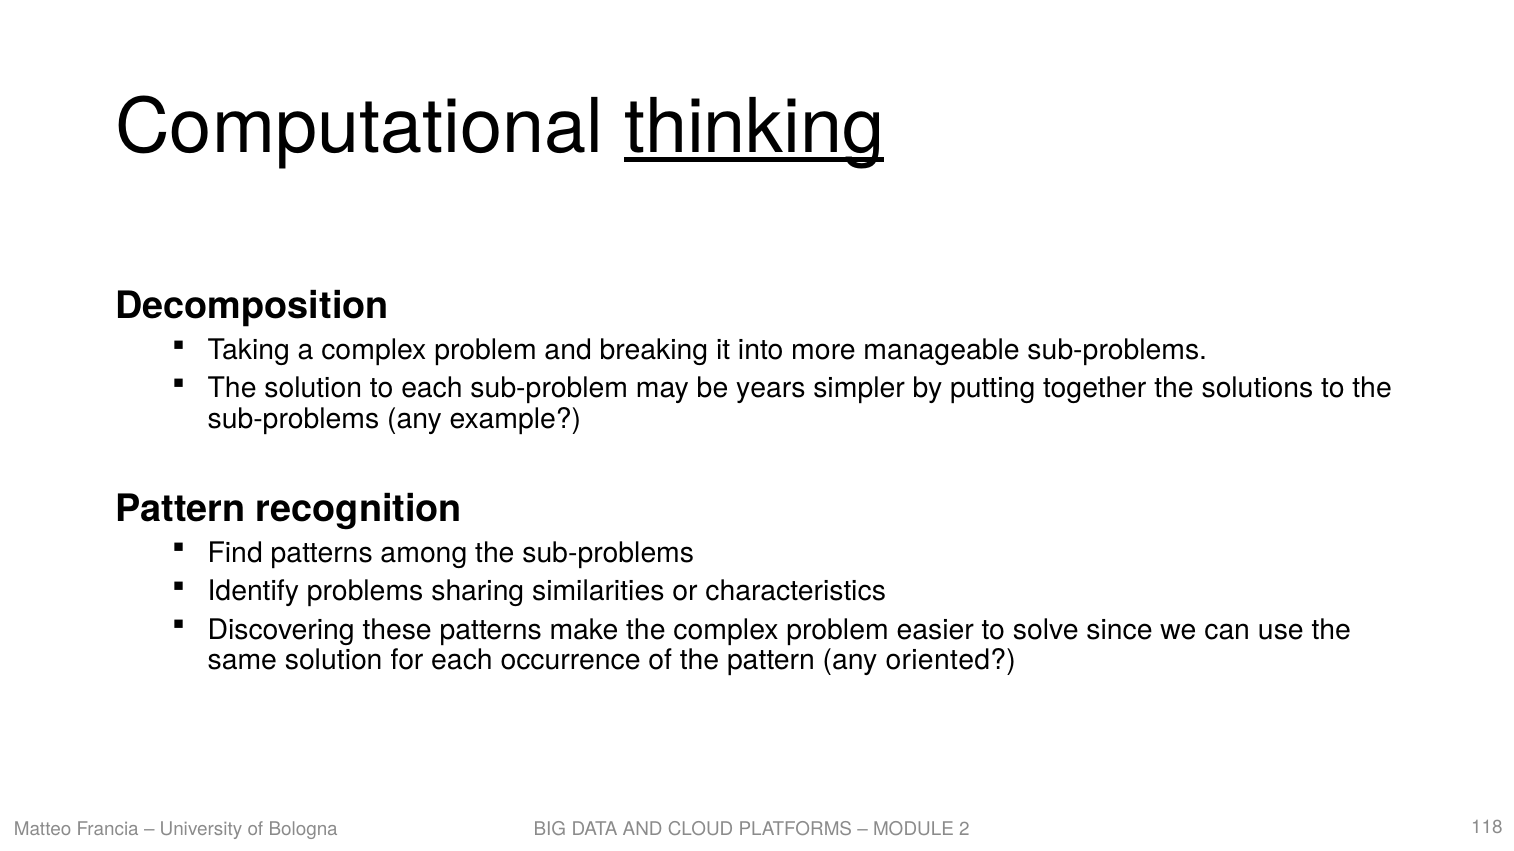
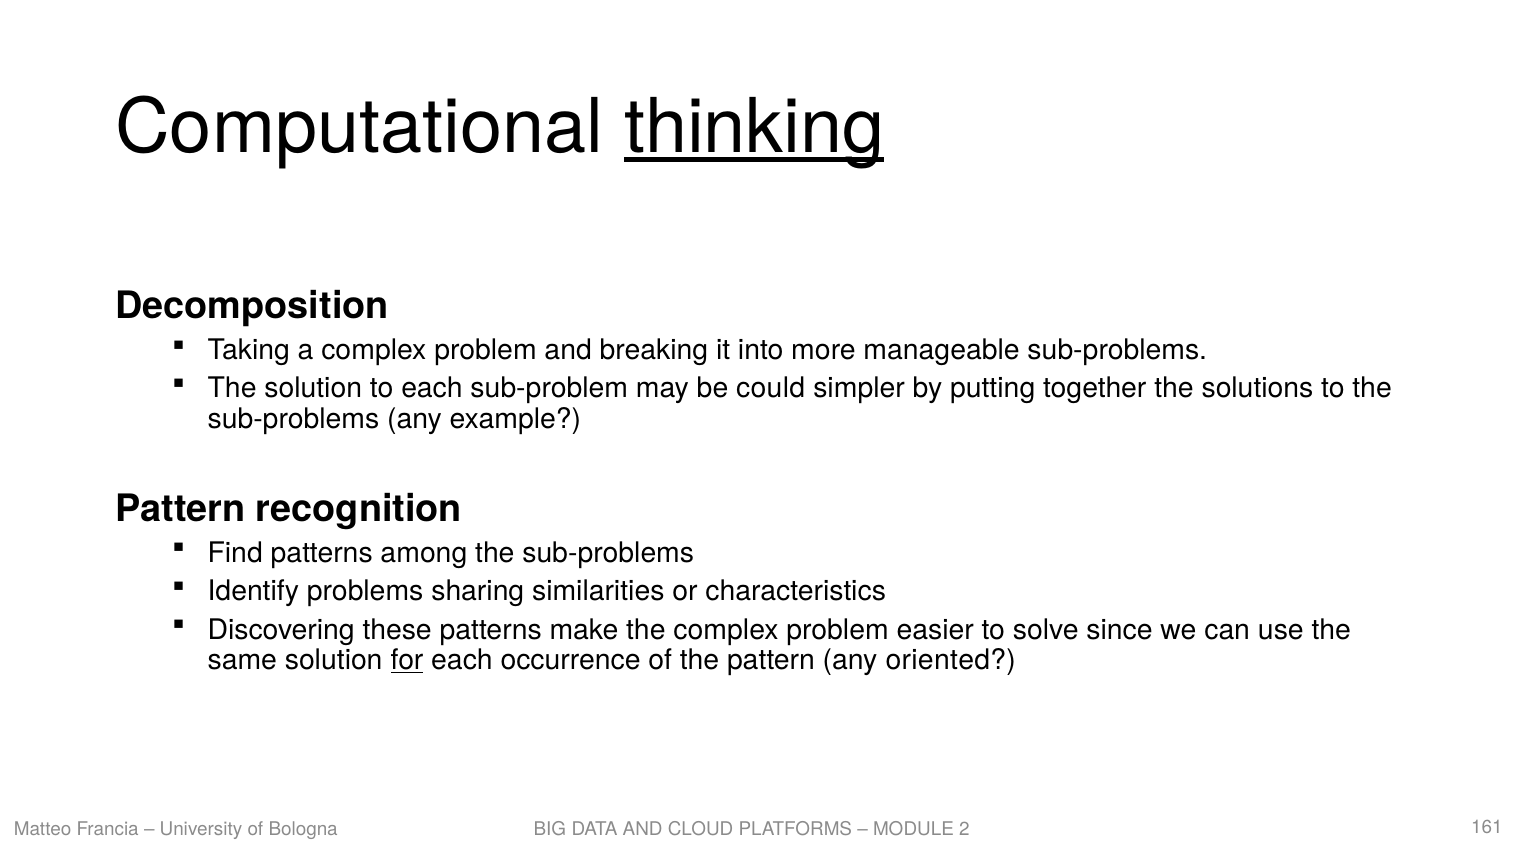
years: years -> could
for underline: none -> present
118: 118 -> 161
